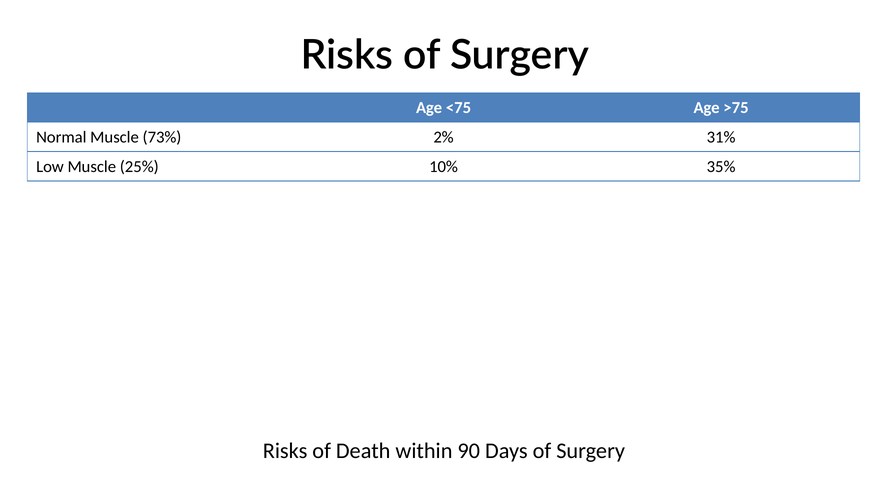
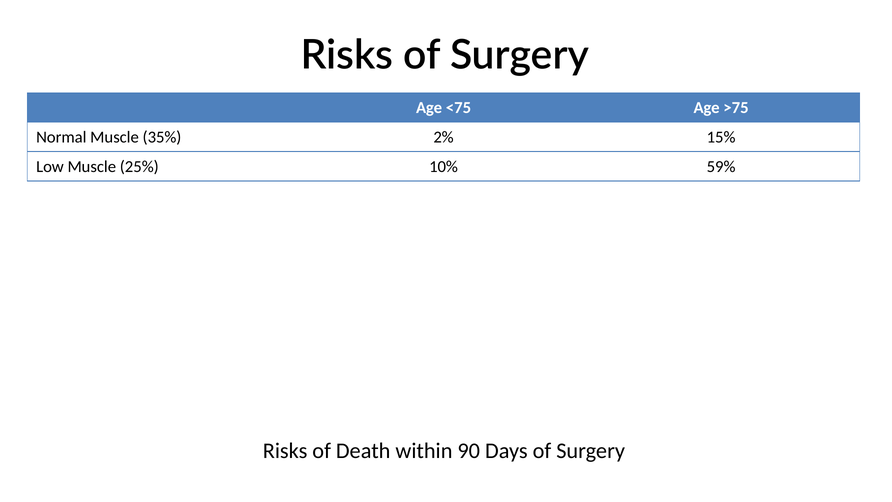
73%: 73% -> 35%
31%: 31% -> 15%
35%: 35% -> 59%
